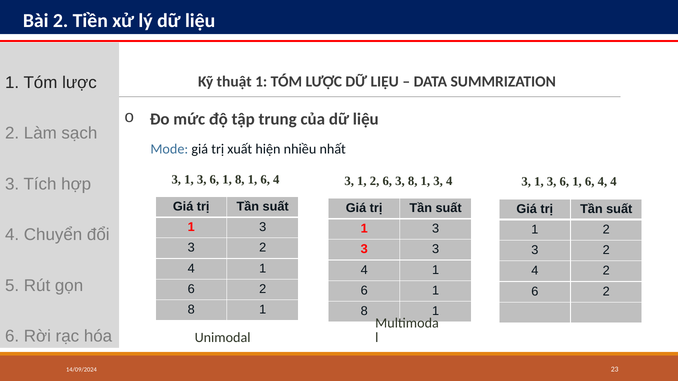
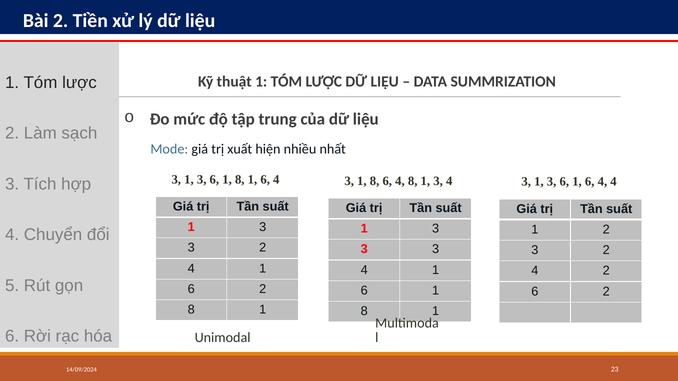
3 1 2: 2 -> 8
3 at (400, 181): 3 -> 4
